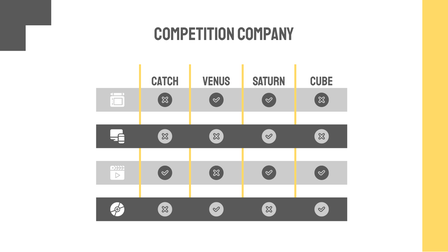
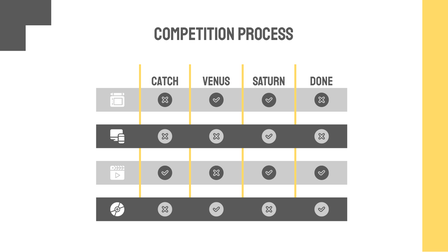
COMPANY: COMPANY -> PROCESS
CUBE: CUBE -> DONE
